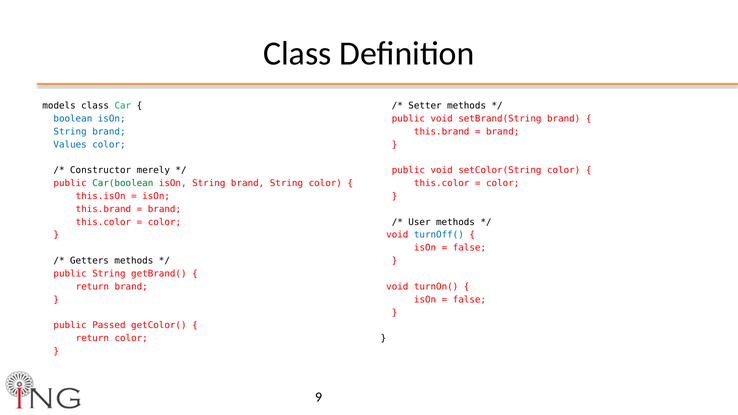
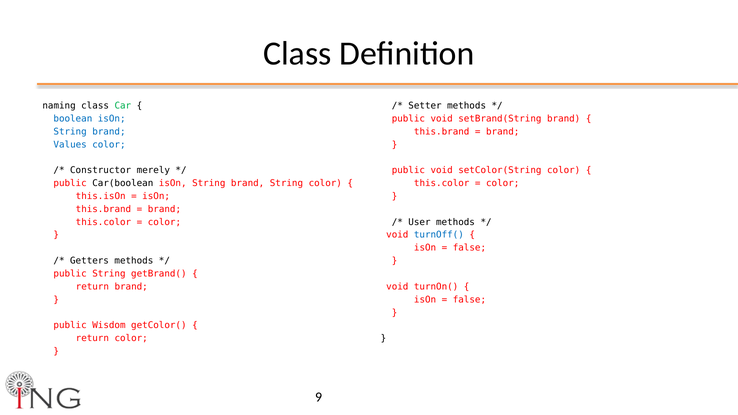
models: models -> naming
Car(boolean colour: green -> black
Passed: Passed -> Wisdom
